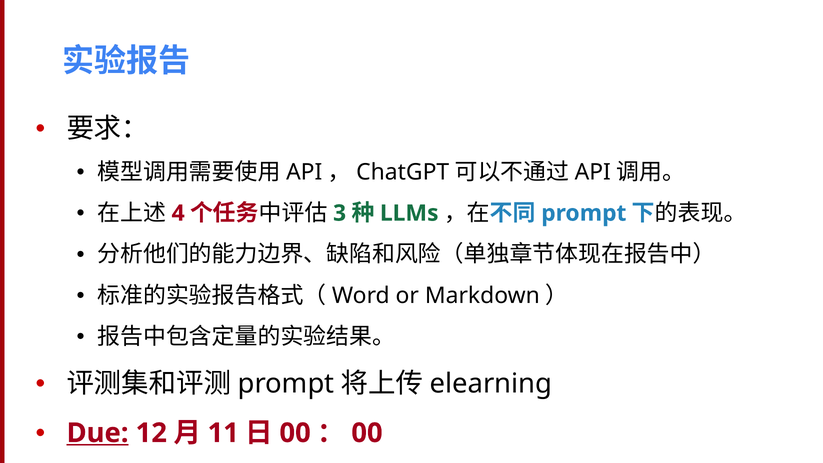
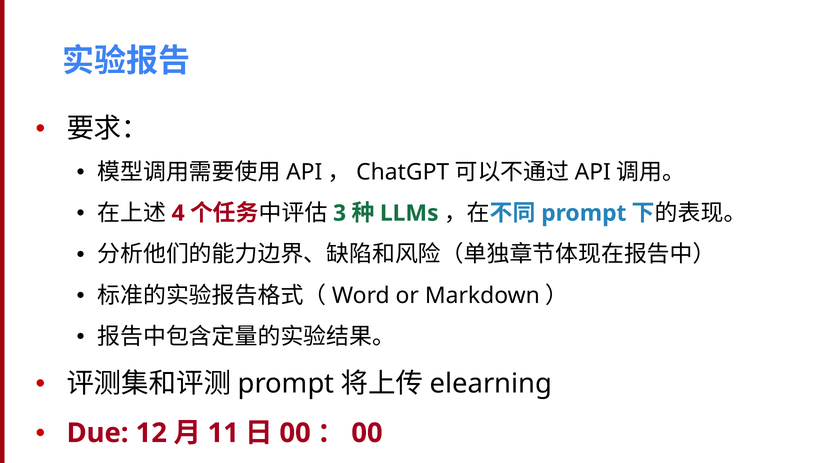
Due underline: present -> none
